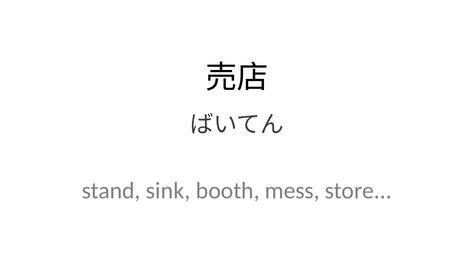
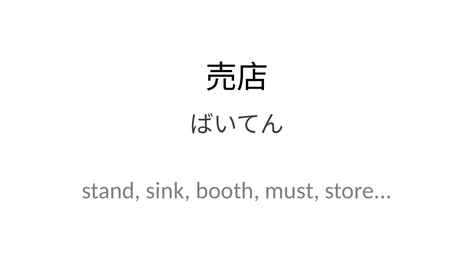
mess: mess -> must
